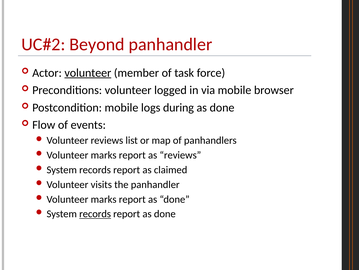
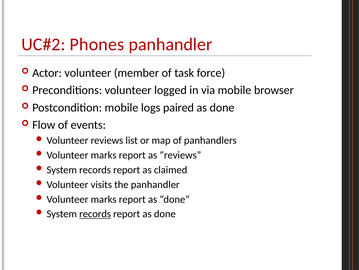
Beyond: Beyond -> Phones
volunteer at (88, 73) underline: present -> none
during: during -> paired
